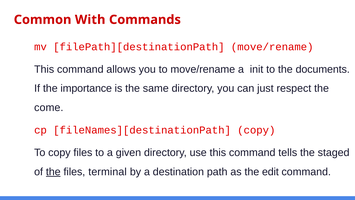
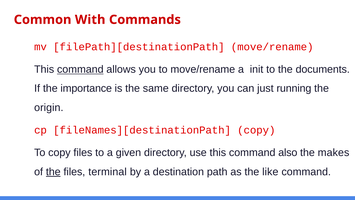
command at (80, 69) underline: none -> present
respect: respect -> running
come: come -> origin
tells: tells -> also
staged: staged -> makes
edit: edit -> like
